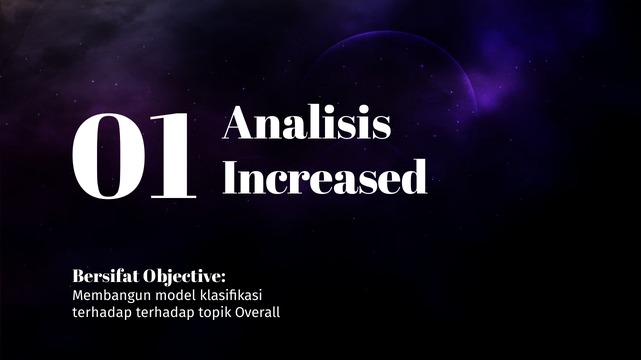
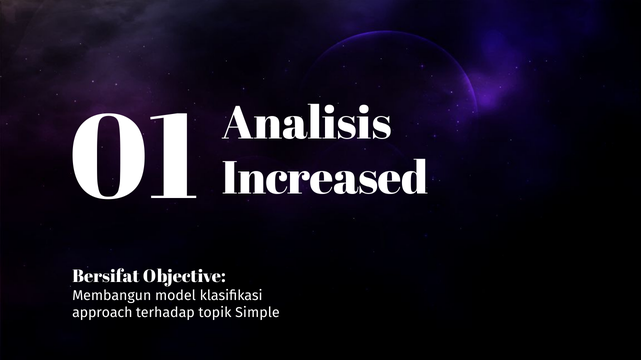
terhadap at (102, 313): terhadap -> approach
Overall: Overall -> Simple
